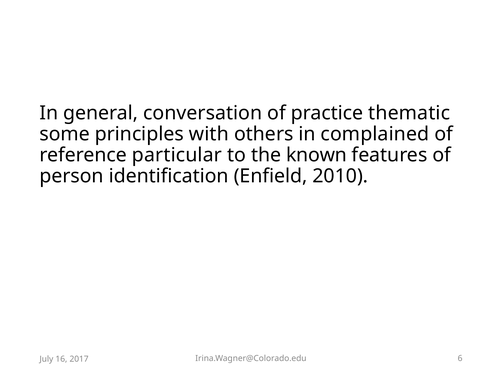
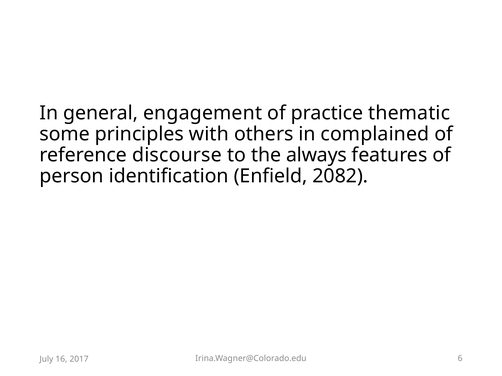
conversation: conversation -> engagement
particular: particular -> discourse
known: known -> always
2010: 2010 -> 2082
